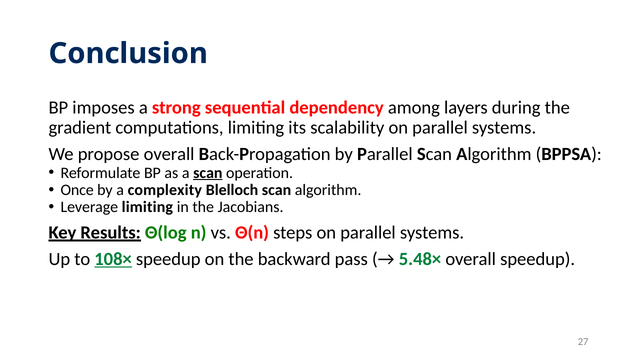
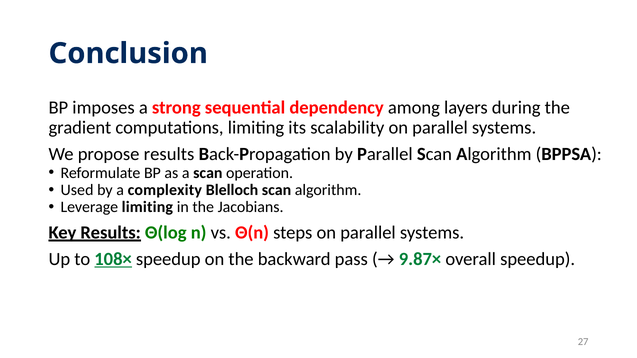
propose overall: overall -> results
scan at (208, 173) underline: present -> none
Once: Once -> Used
5.48×: 5.48× -> 9.87×
